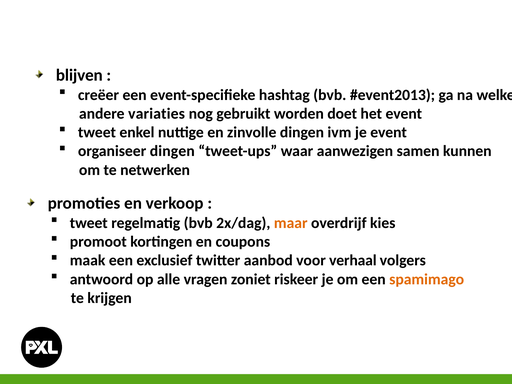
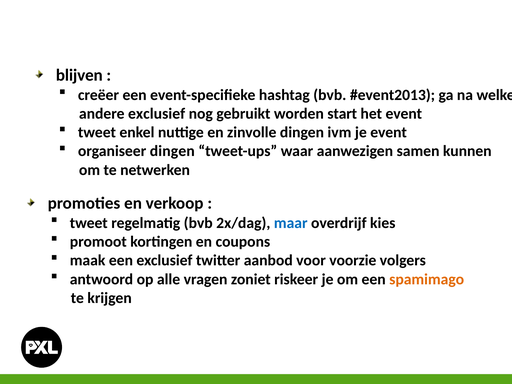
andere variaties: variaties -> exclusief
doet: doet -> start
maar colour: orange -> blue
verhaal: verhaal -> voorzie
